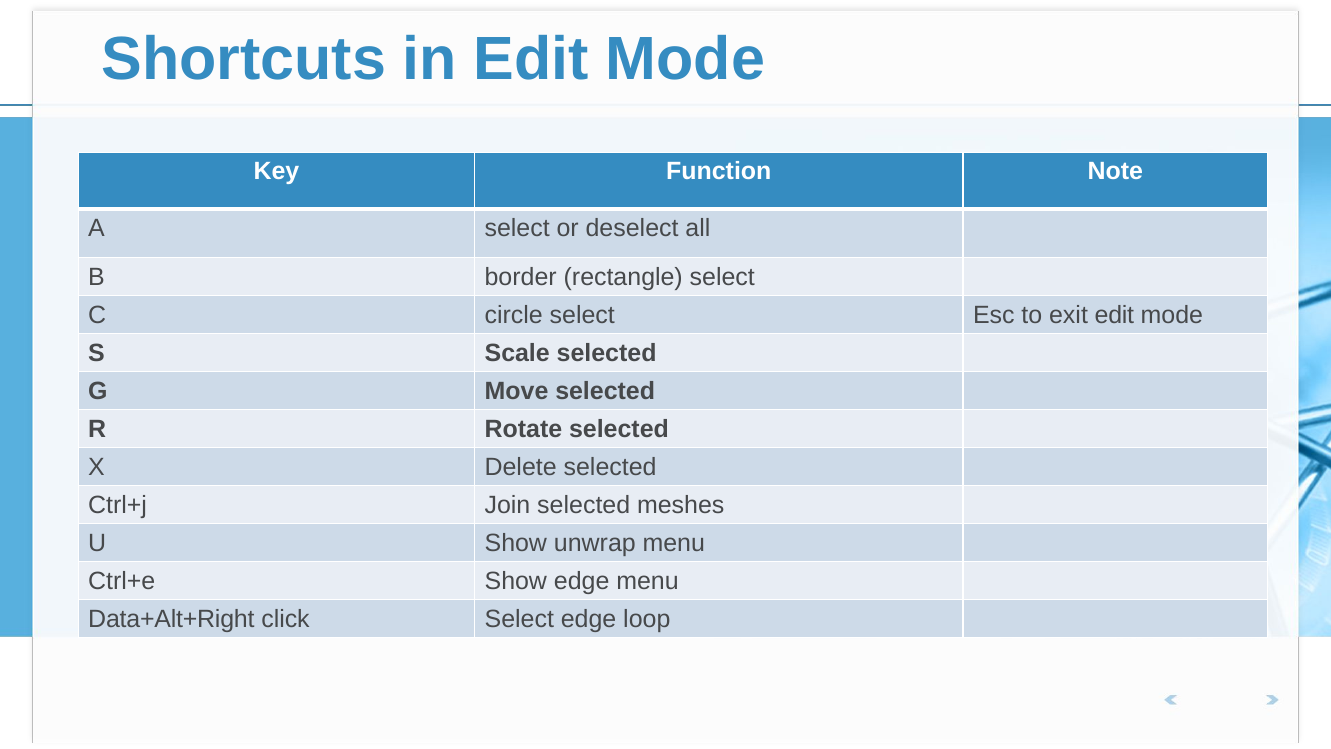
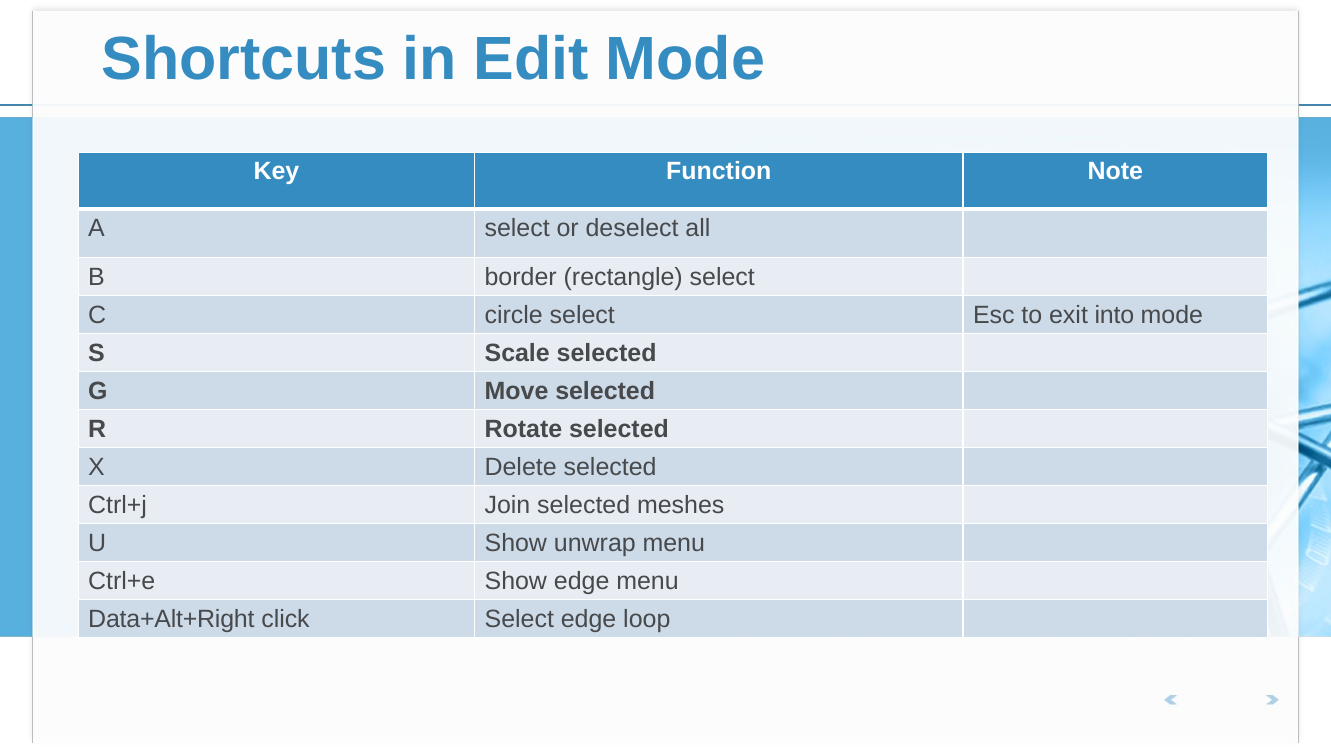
exit edit: edit -> into
